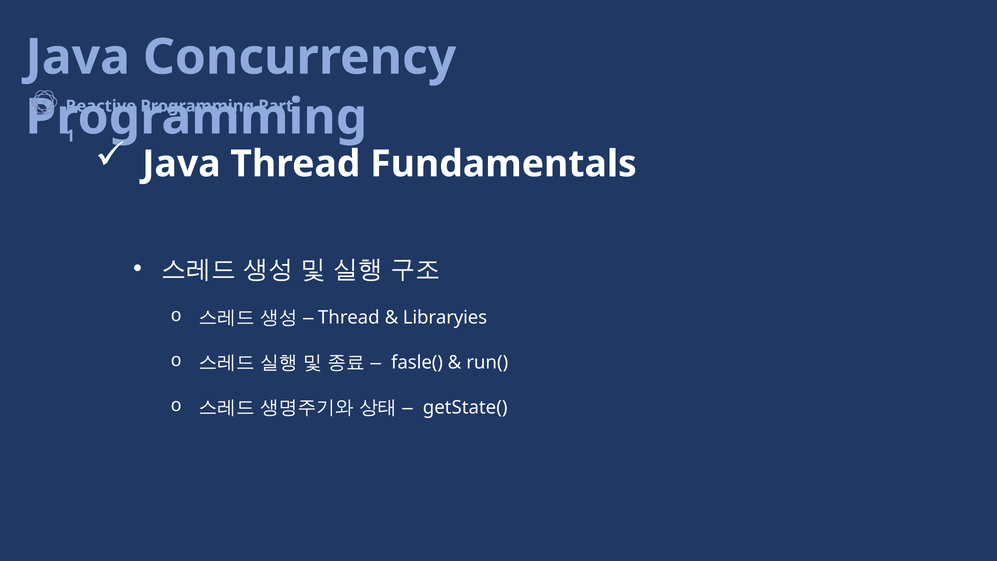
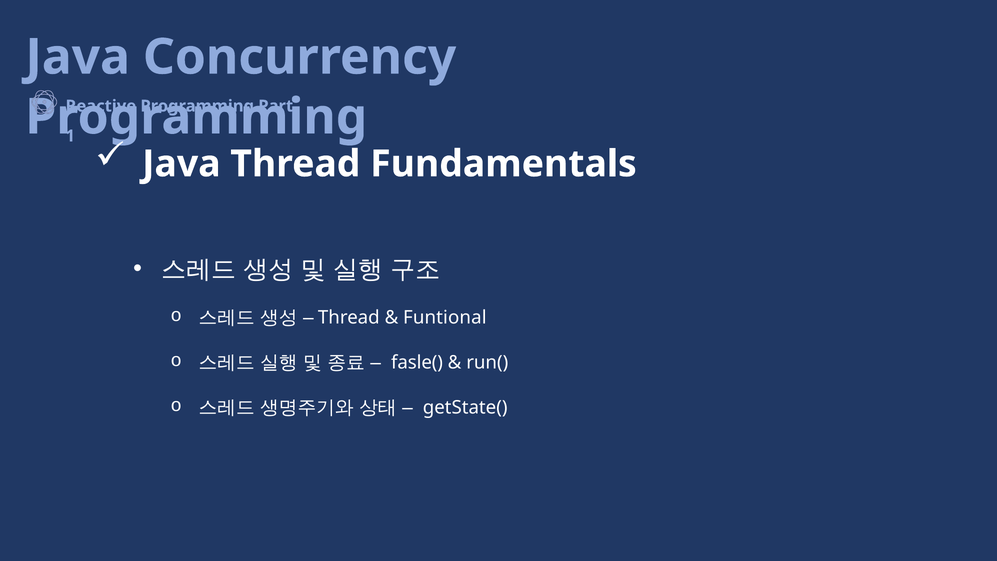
Libraryies: Libraryies -> Funtional
